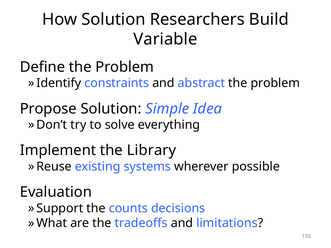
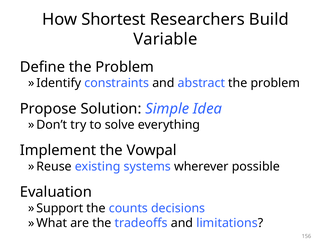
How Solution: Solution -> Shortest
Library: Library -> Vowpal
